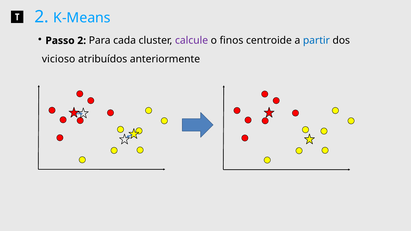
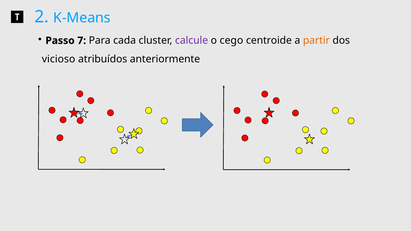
Passo 2: 2 -> 7
finos: finos -> cego
partir colour: blue -> orange
